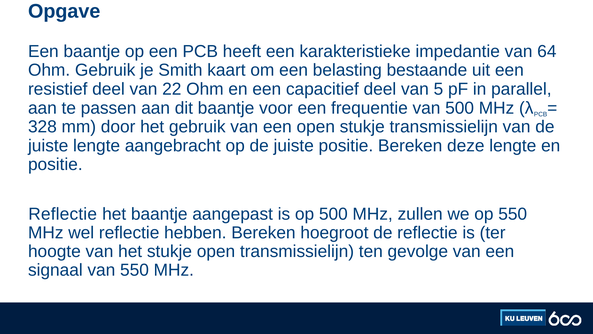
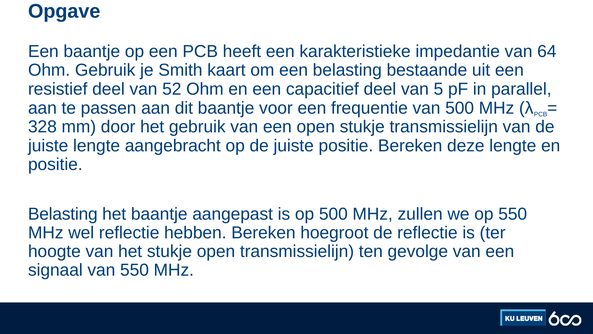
22: 22 -> 52
Reflectie at (63, 214): Reflectie -> Belasting
